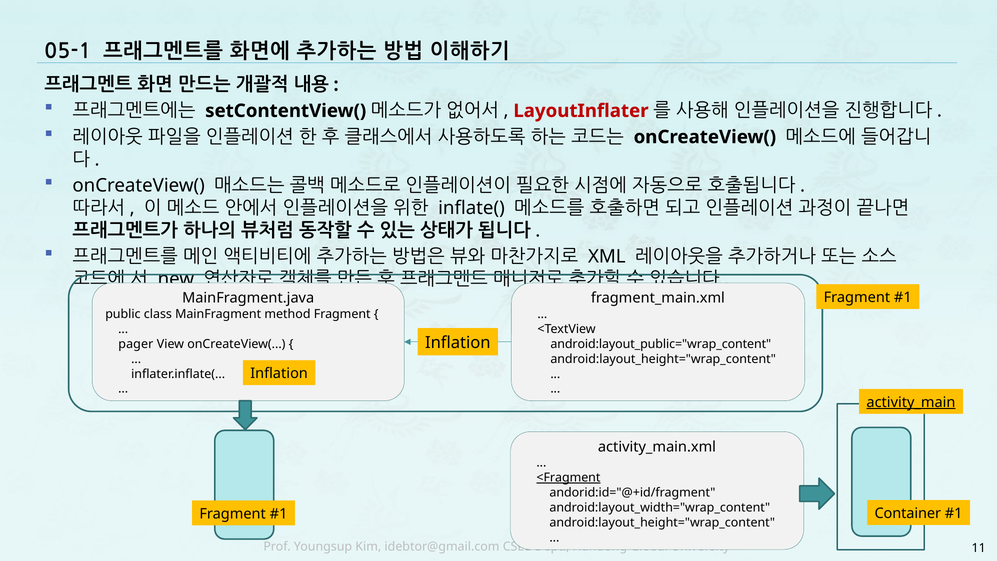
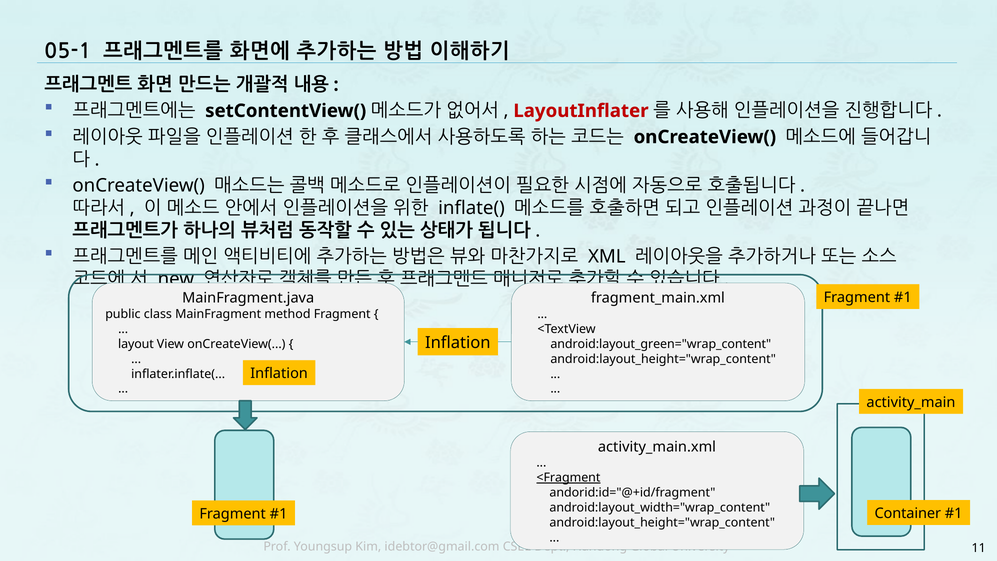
pager: pager -> layout
android:layout_public="wrap_content: android:layout_public="wrap_content -> android:layout_green="wrap_content
activity_main underline: present -> none
